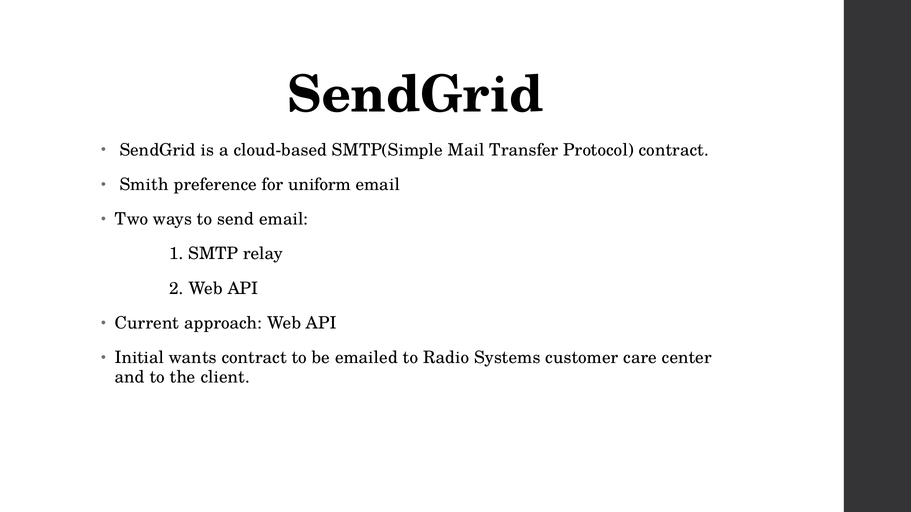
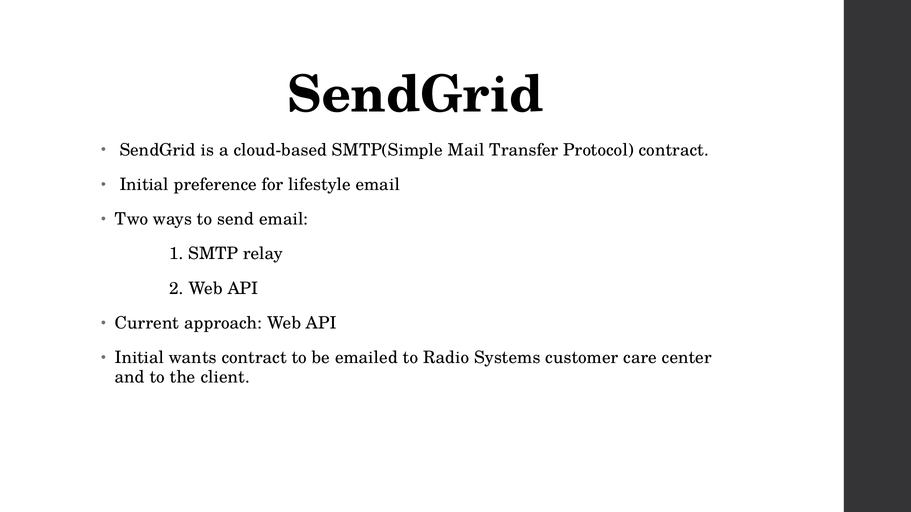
Smith at (144, 185): Smith -> Initial
uniform: uniform -> lifestyle
